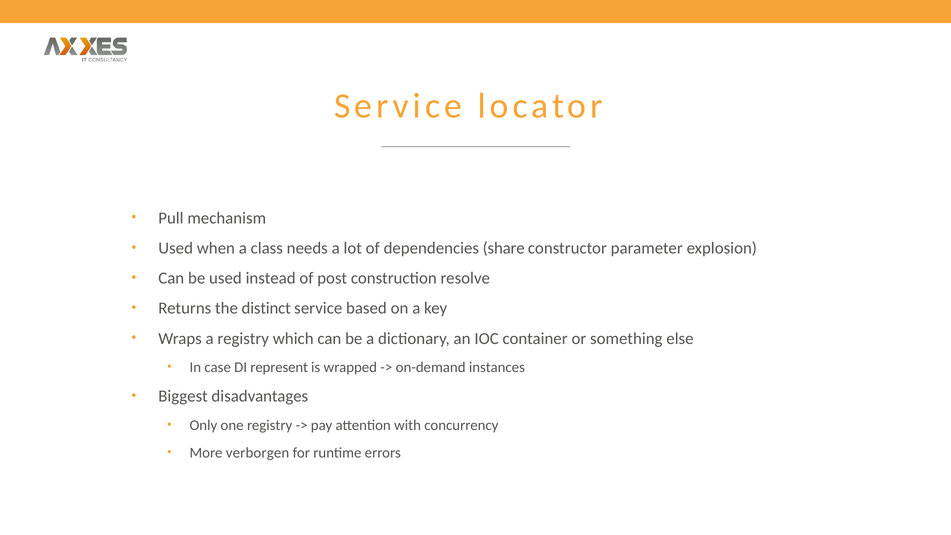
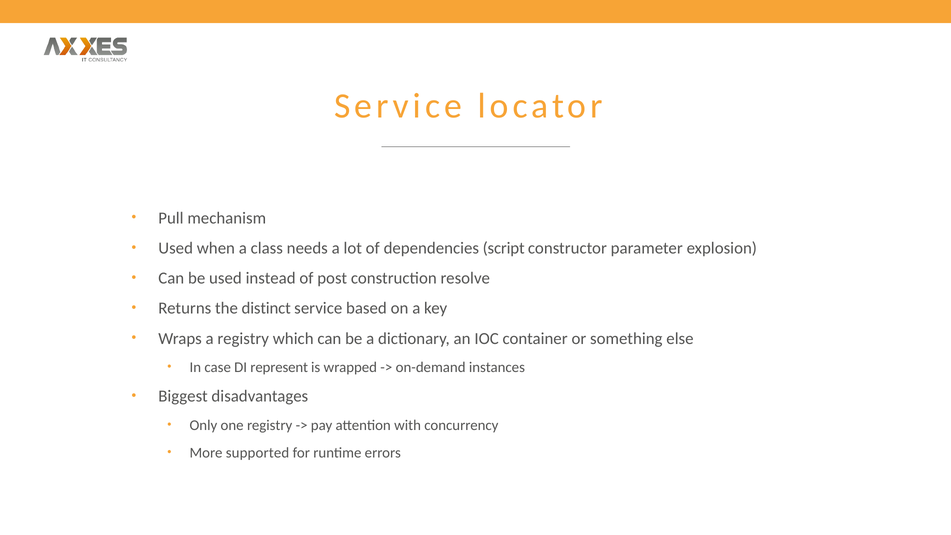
share: share -> script
verborgen: verborgen -> supported
